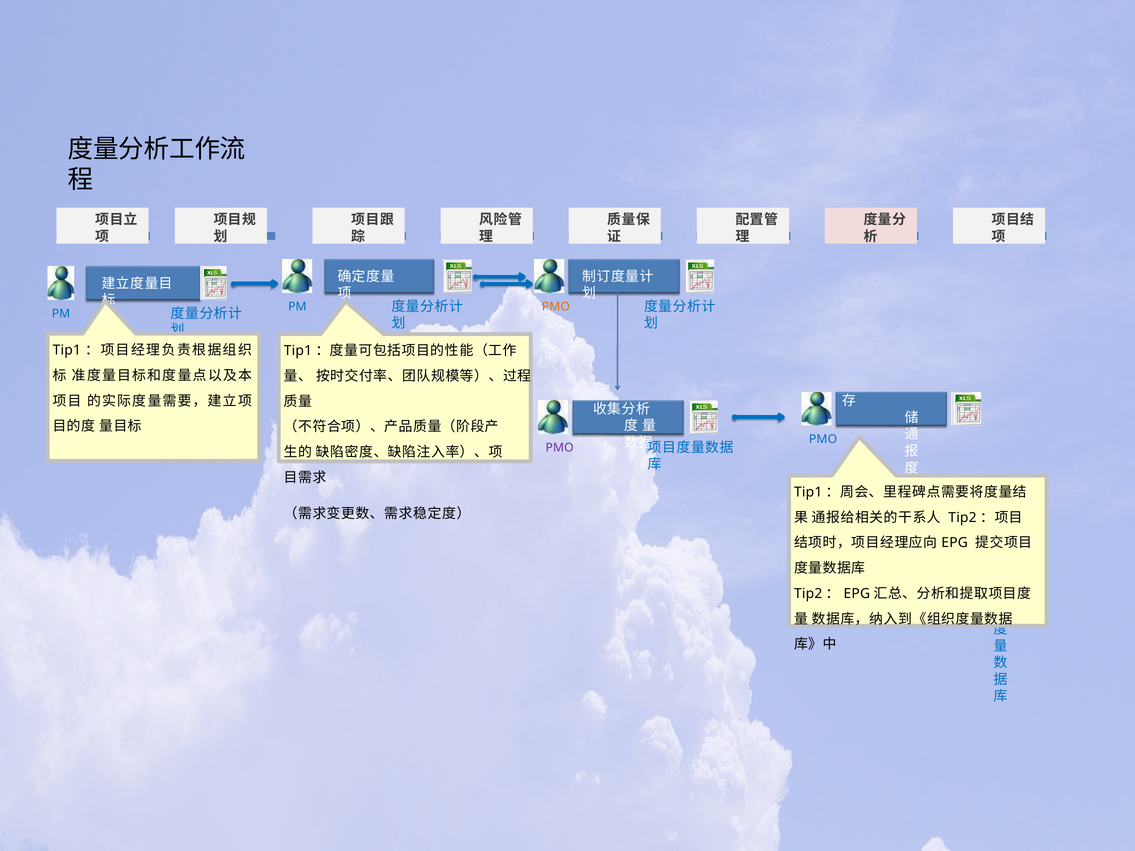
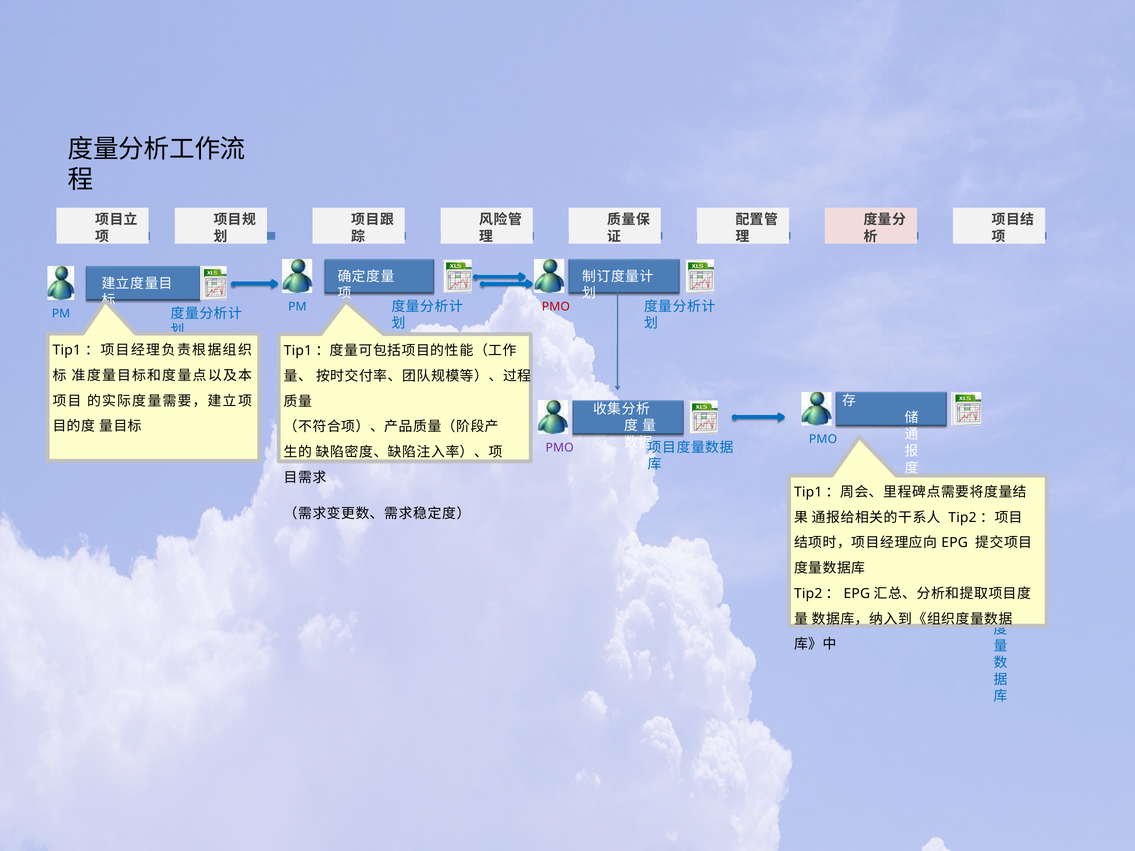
PMO at (556, 307) colour: orange -> red
